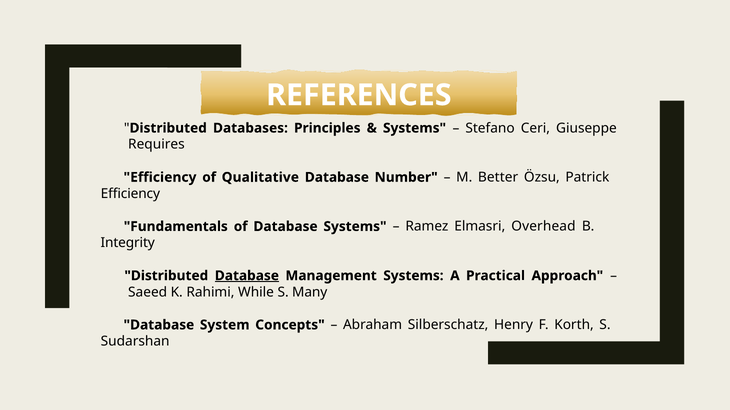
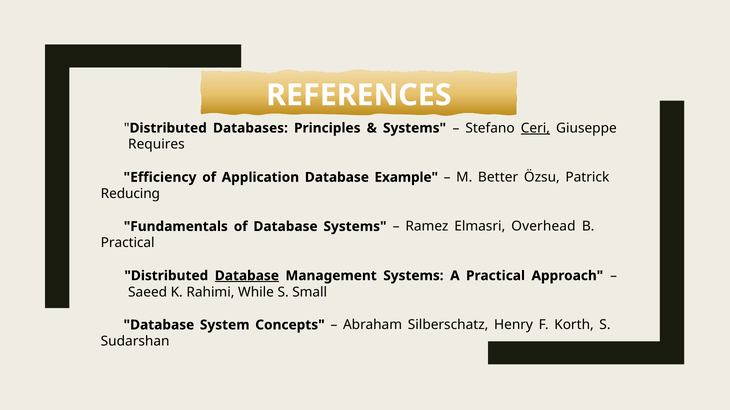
Ceri underline: none -> present
Qualitative: Qualitative -> Application
Number: Number -> Example
Efficiency at (130, 194): Efficiency -> Reducing
Integrity at (128, 243): Integrity -> Practical
Many: Many -> Small
